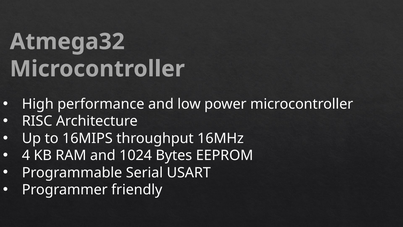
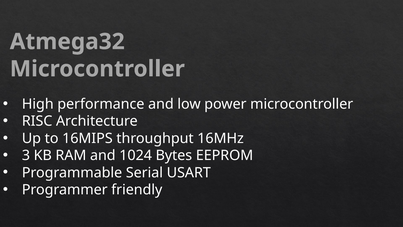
4: 4 -> 3
